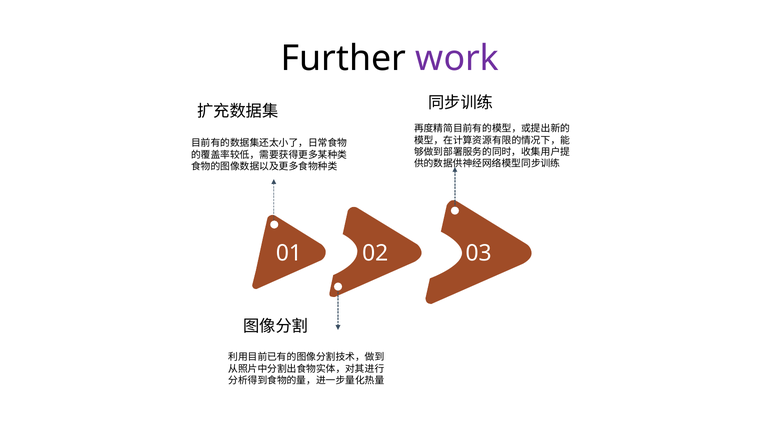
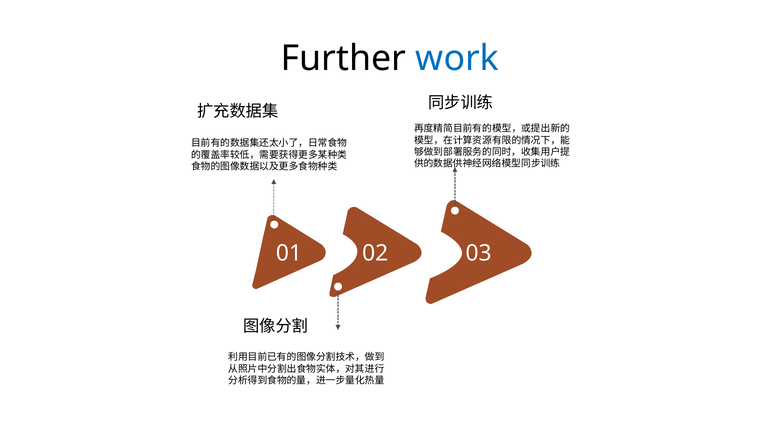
work colour: purple -> blue
